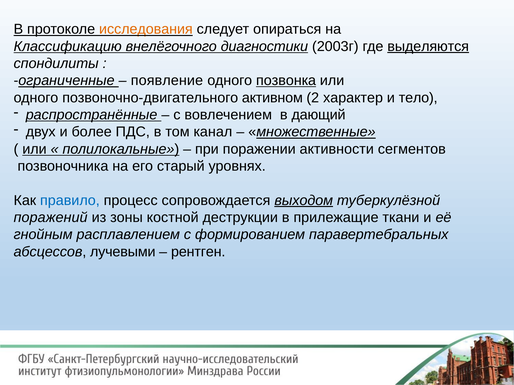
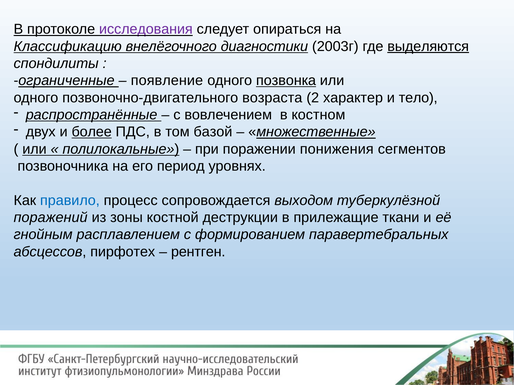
исследования colour: orange -> purple
активном: активном -> возраста
дающий: дающий -> костном
более underline: none -> present
канал: канал -> базой
активности: активности -> понижения
старый: старый -> период
выходом underline: present -> none
лучевыми: лучевыми -> пирфотех
